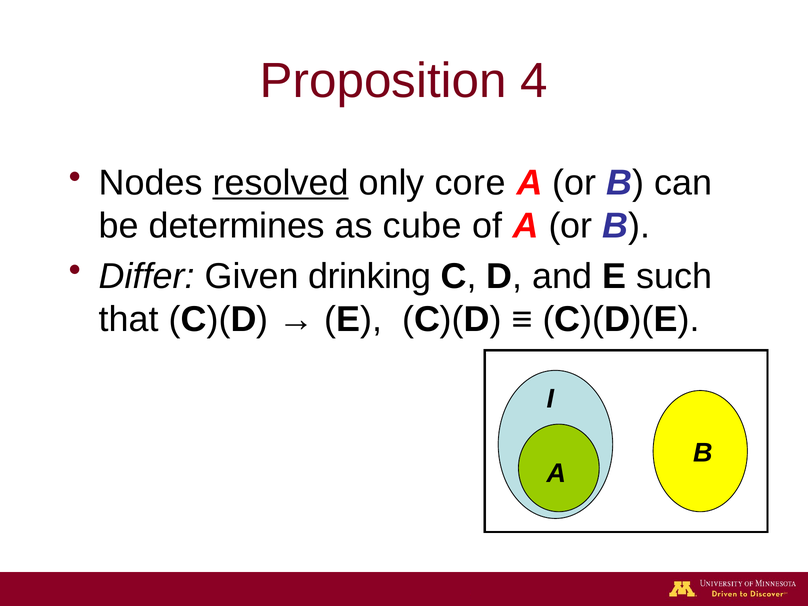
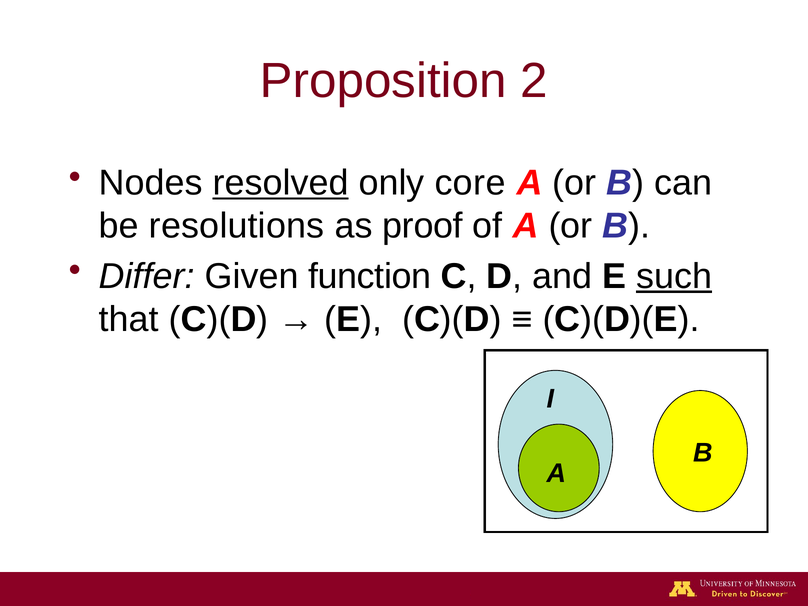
4: 4 -> 2
determines: determines -> resolutions
cube: cube -> proof
drinking: drinking -> function
such underline: none -> present
